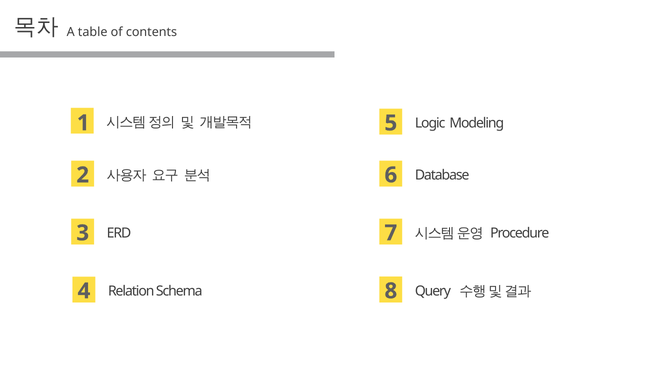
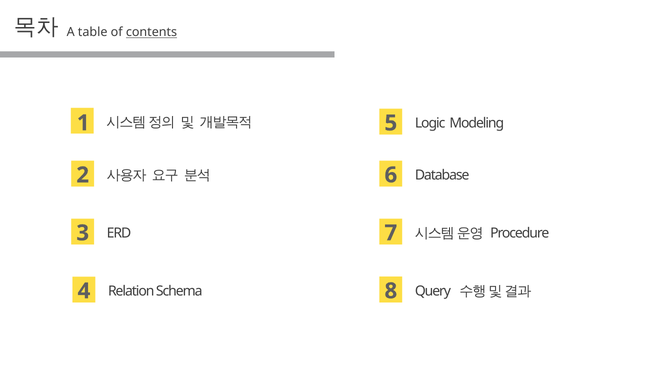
contents underline: none -> present
